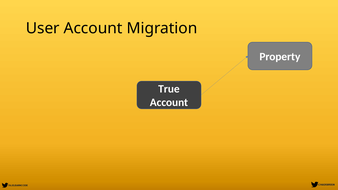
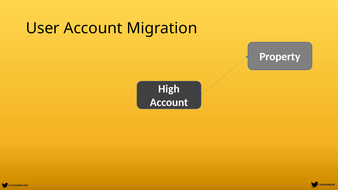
True: True -> High
